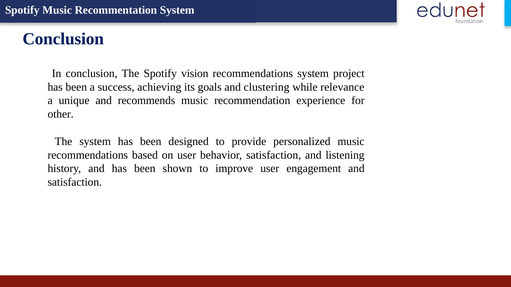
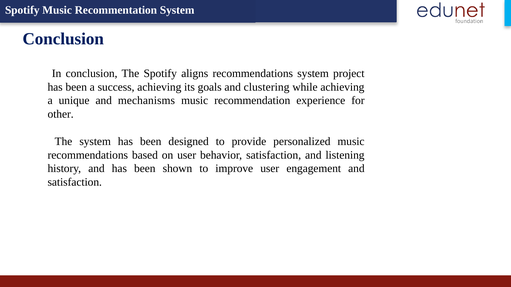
vision: vision -> aligns
while relevance: relevance -> achieving
recommends: recommends -> mechanisms
